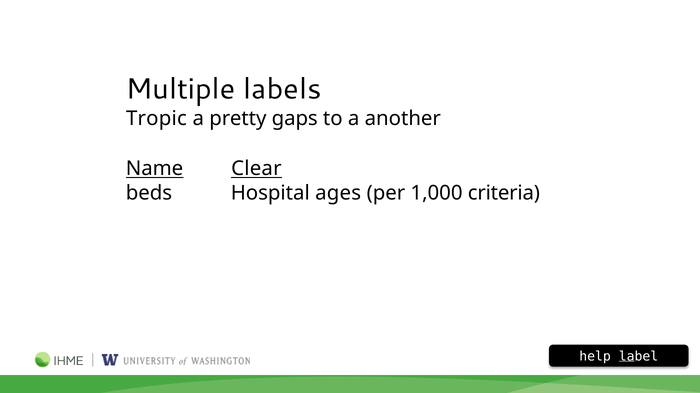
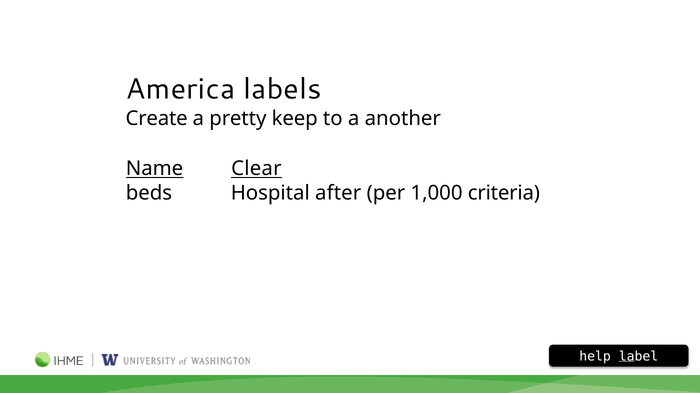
Multiple: Multiple -> America
Tropic: Tropic -> Create
gaps: gaps -> keep
ages: ages -> after
